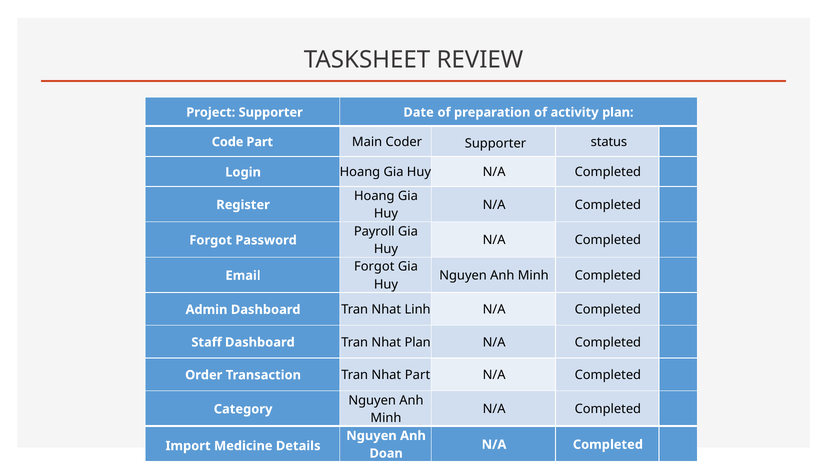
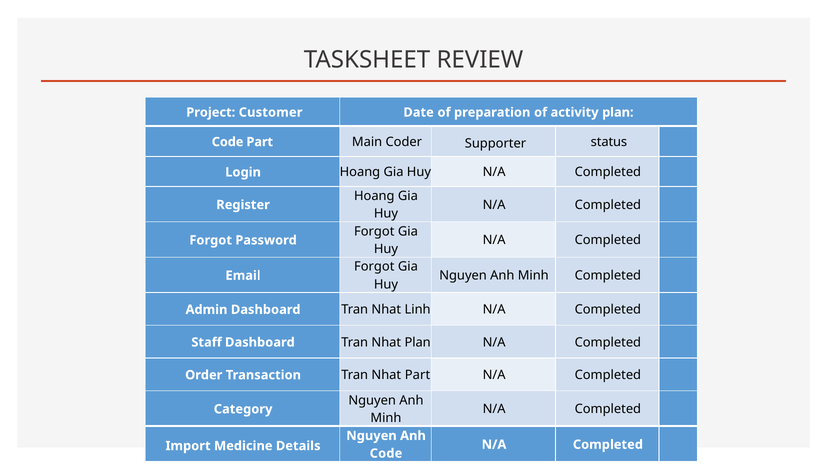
Project Supporter: Supporter -> Customer
Payroll at (374, 231): Payroll -> Forgot
Doan at (386, 454): Doan -> Code
